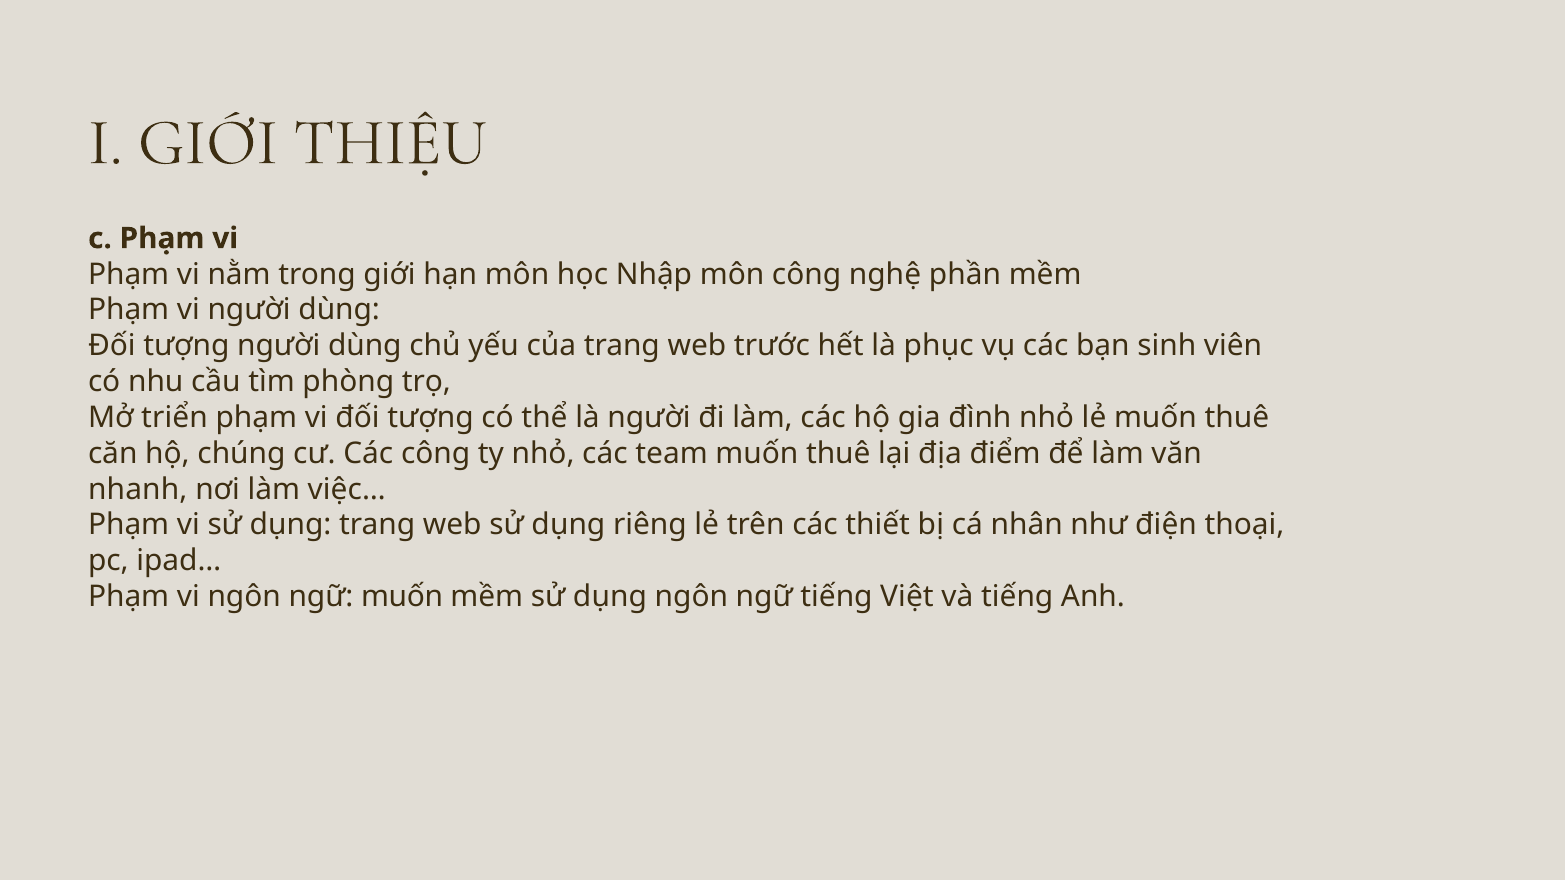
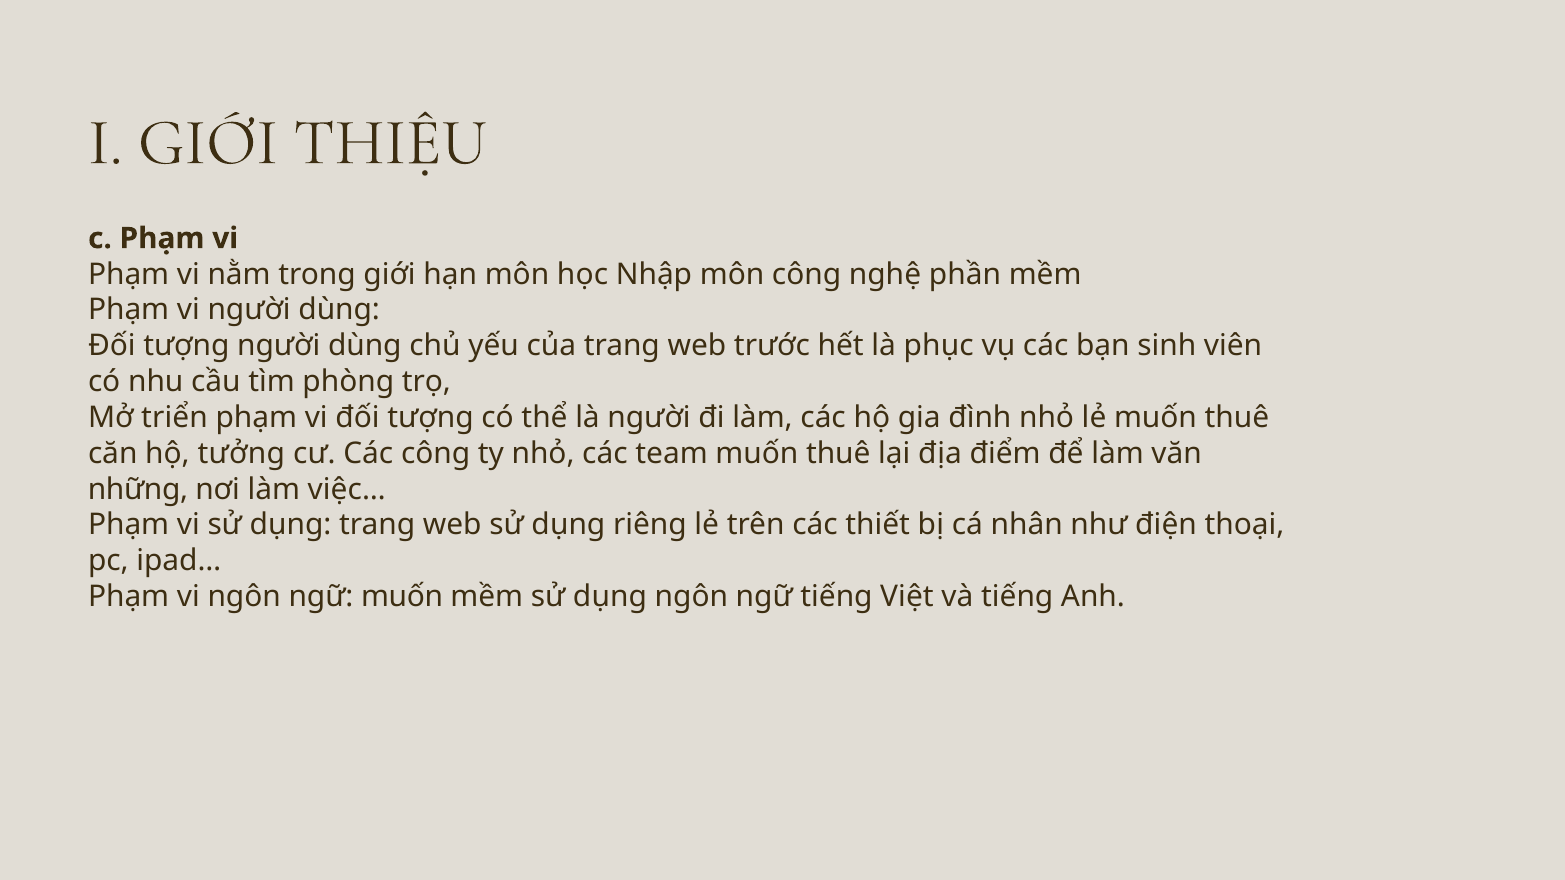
chúng: chúng -> tưởng
nhanh: nhanh -> những
